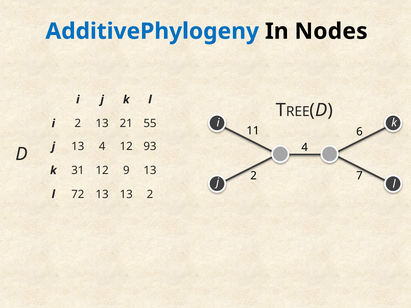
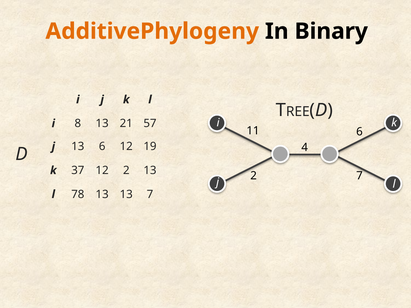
AdditivePhylogeny colour: blue -> orange
Nodes: Nodes -> Binary
i 2: 2 -> 8
55: 55 -> 57
13 4: 4 -> 6
93: 93 -> 19
31: 31 -> 37
12 9: 9 -> 2
72: 72 -> 78
13 2: 2 -> 7
